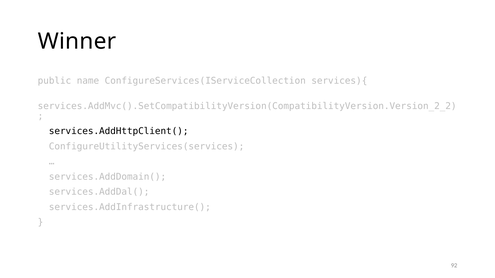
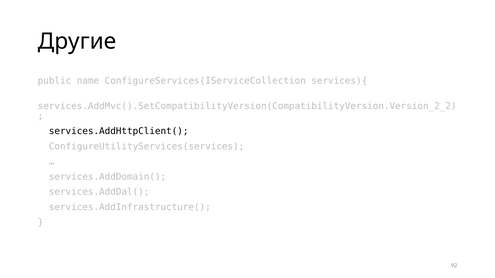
Winner: Winner -> Другие
